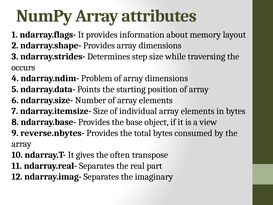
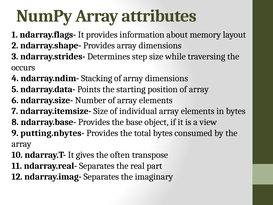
Problem: Problem -> Stacking
reverse.nbytes-: reverse.nbytes- -> putting.nbytes-
